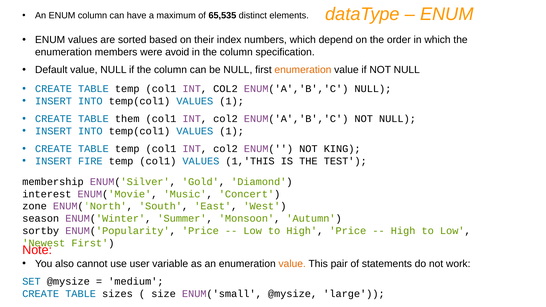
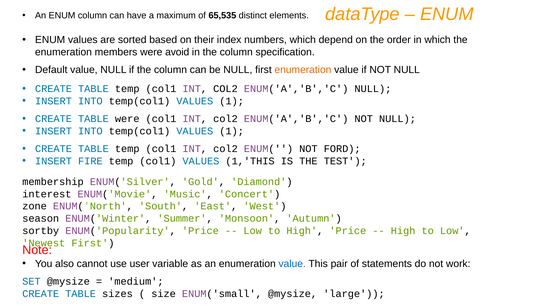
TABLE them: them -> were
KING: KING -> FORD
value at (292, 264) colour: orange -> blue
